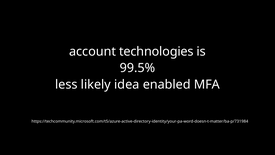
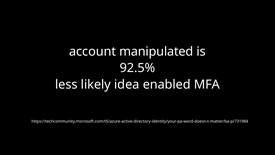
technologies: technologies -> manipulated
99.5%: 99.5% -> 92.5%
